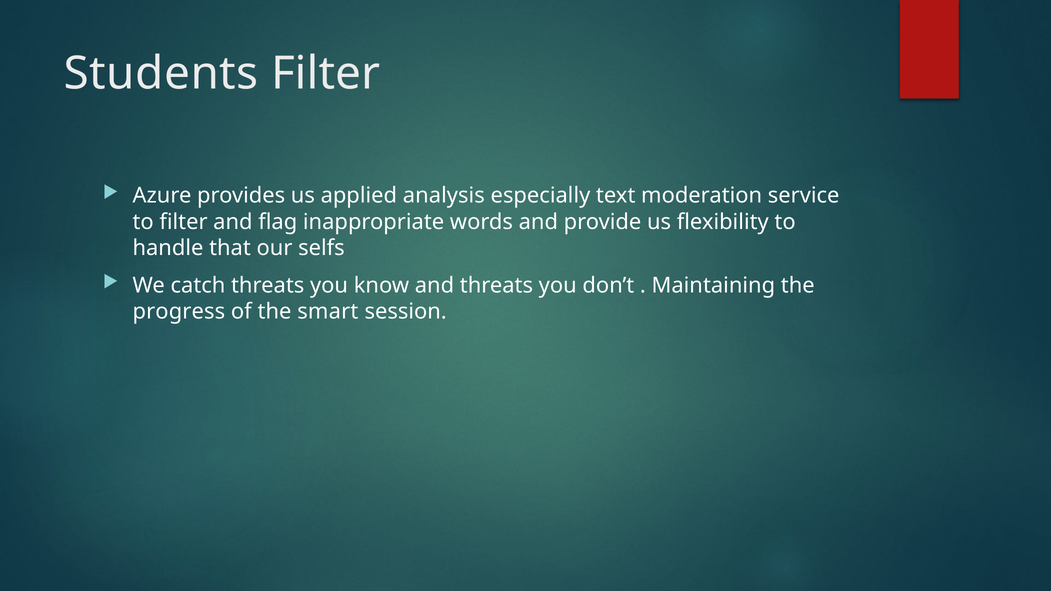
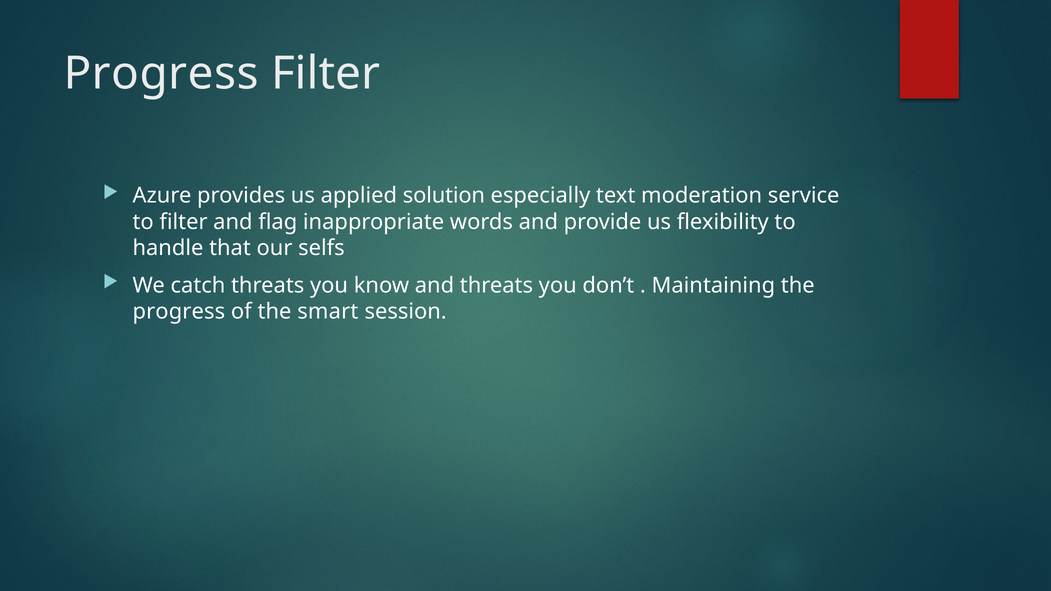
Students at (161, 74): Students -> Progress
analysis: analysis -> solution
